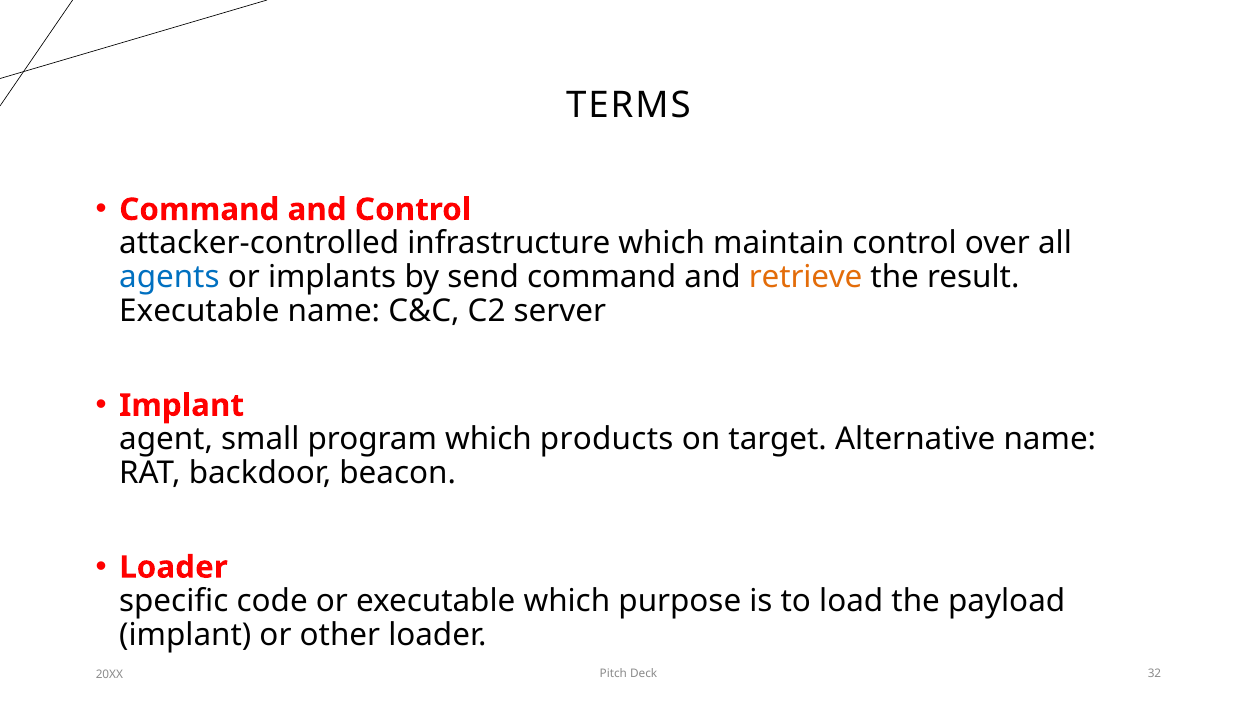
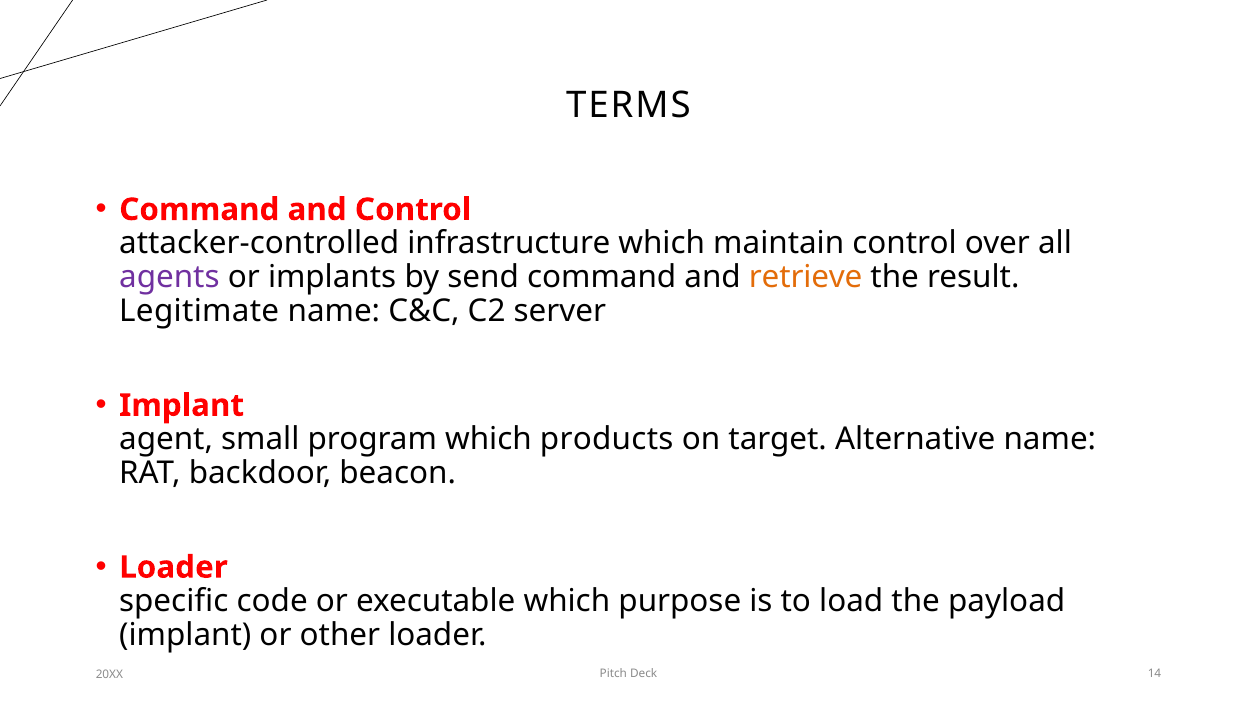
agents colour: blue -> purple
Executable at (199, 311): Executable -> Legitimate
32: 32 -> 14
